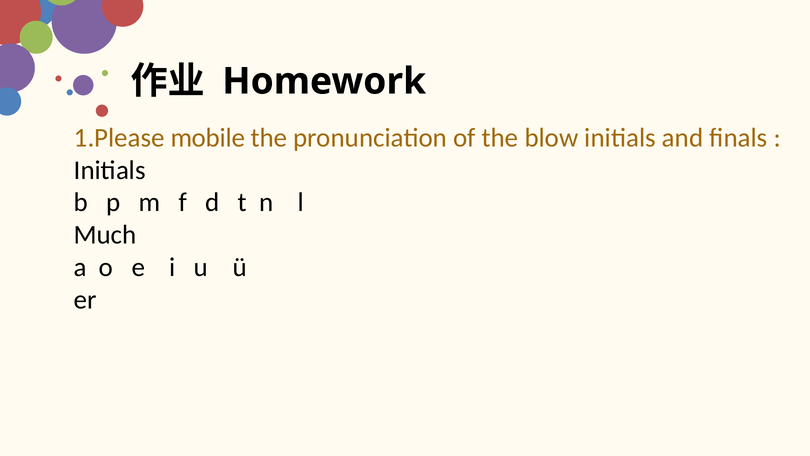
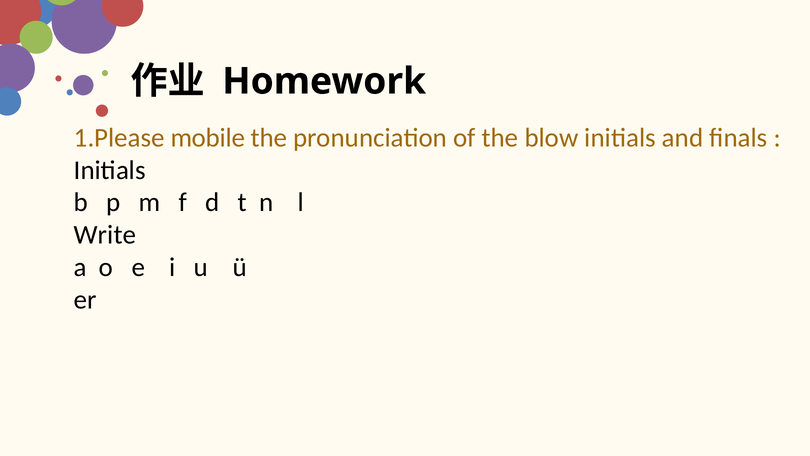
Much: Much -> Write
